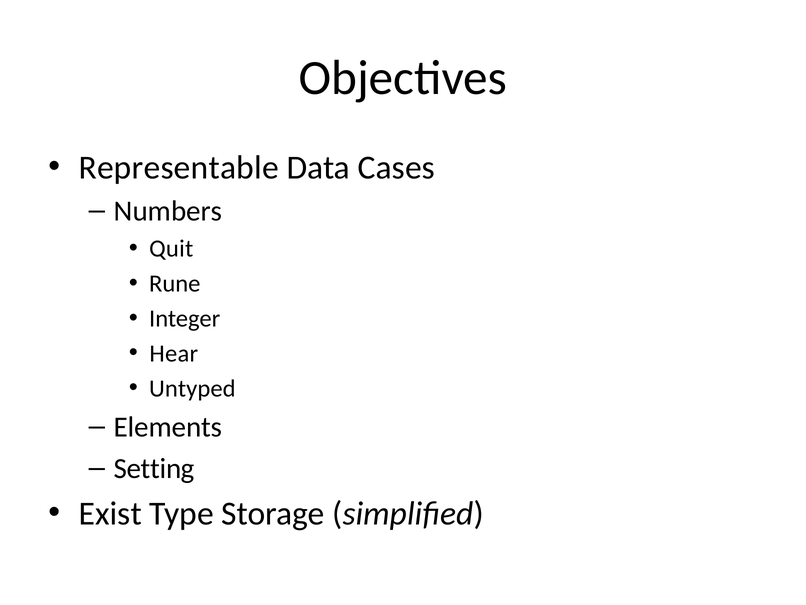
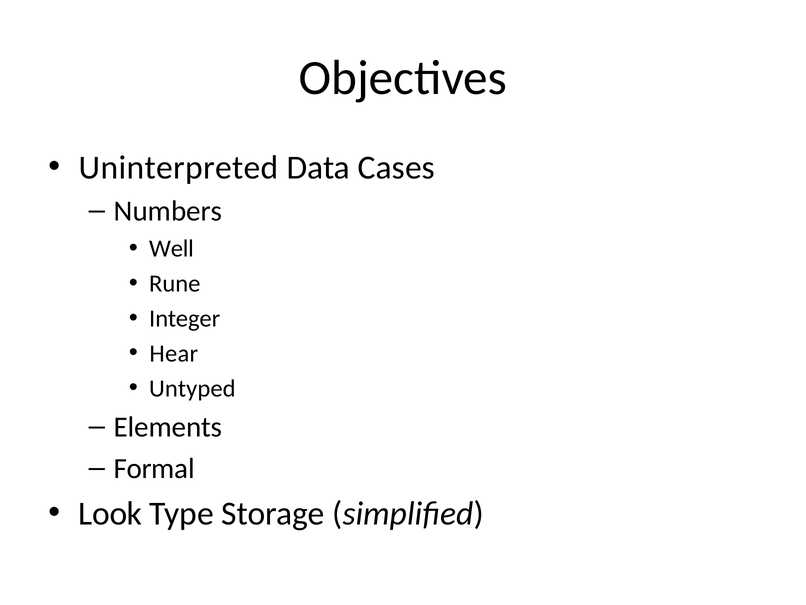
Representable: Representable -> Uninterpreted
Quit: Quit -> Well
Setting: Setting -> Formal
Exist: Exist -> Look
